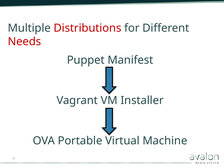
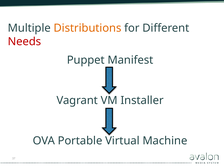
Distributions colour: red -> orange
